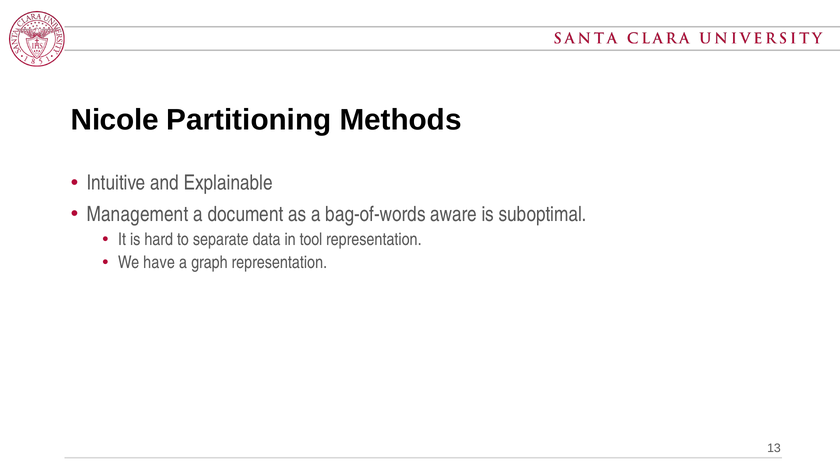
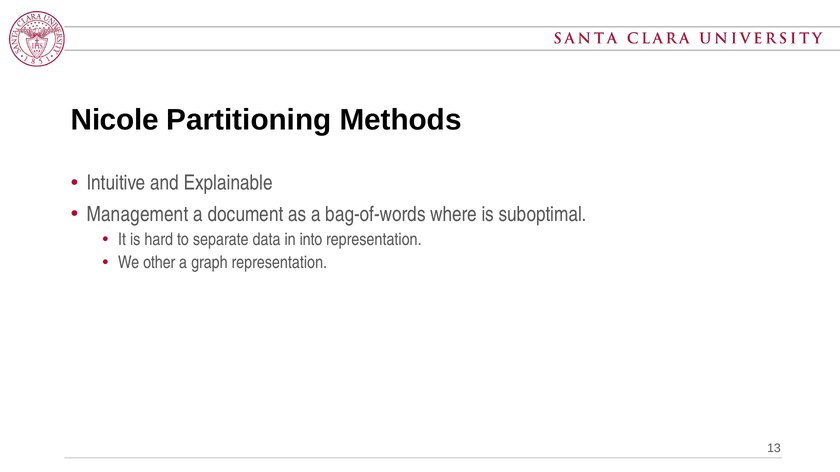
aware: aware -> where
tool: tool -> into
have: have -> other
